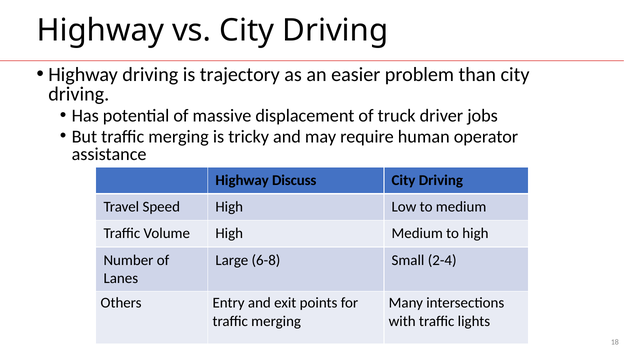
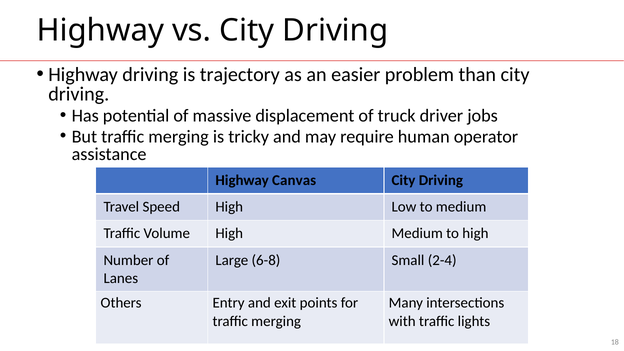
Discuss: Discuss -> Canvas
